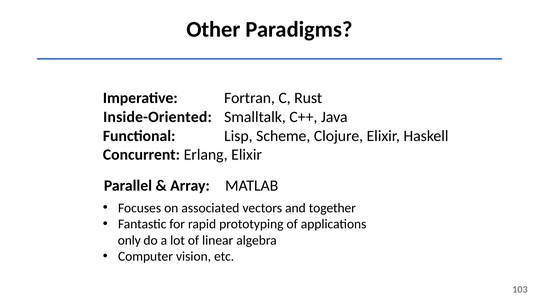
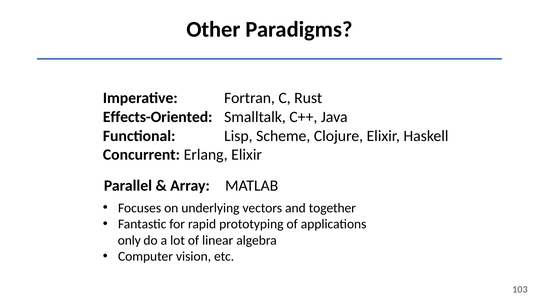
Inside-Oriented: Inside-Oriented -> Effects-Oriented
associated: associated -> underlying
